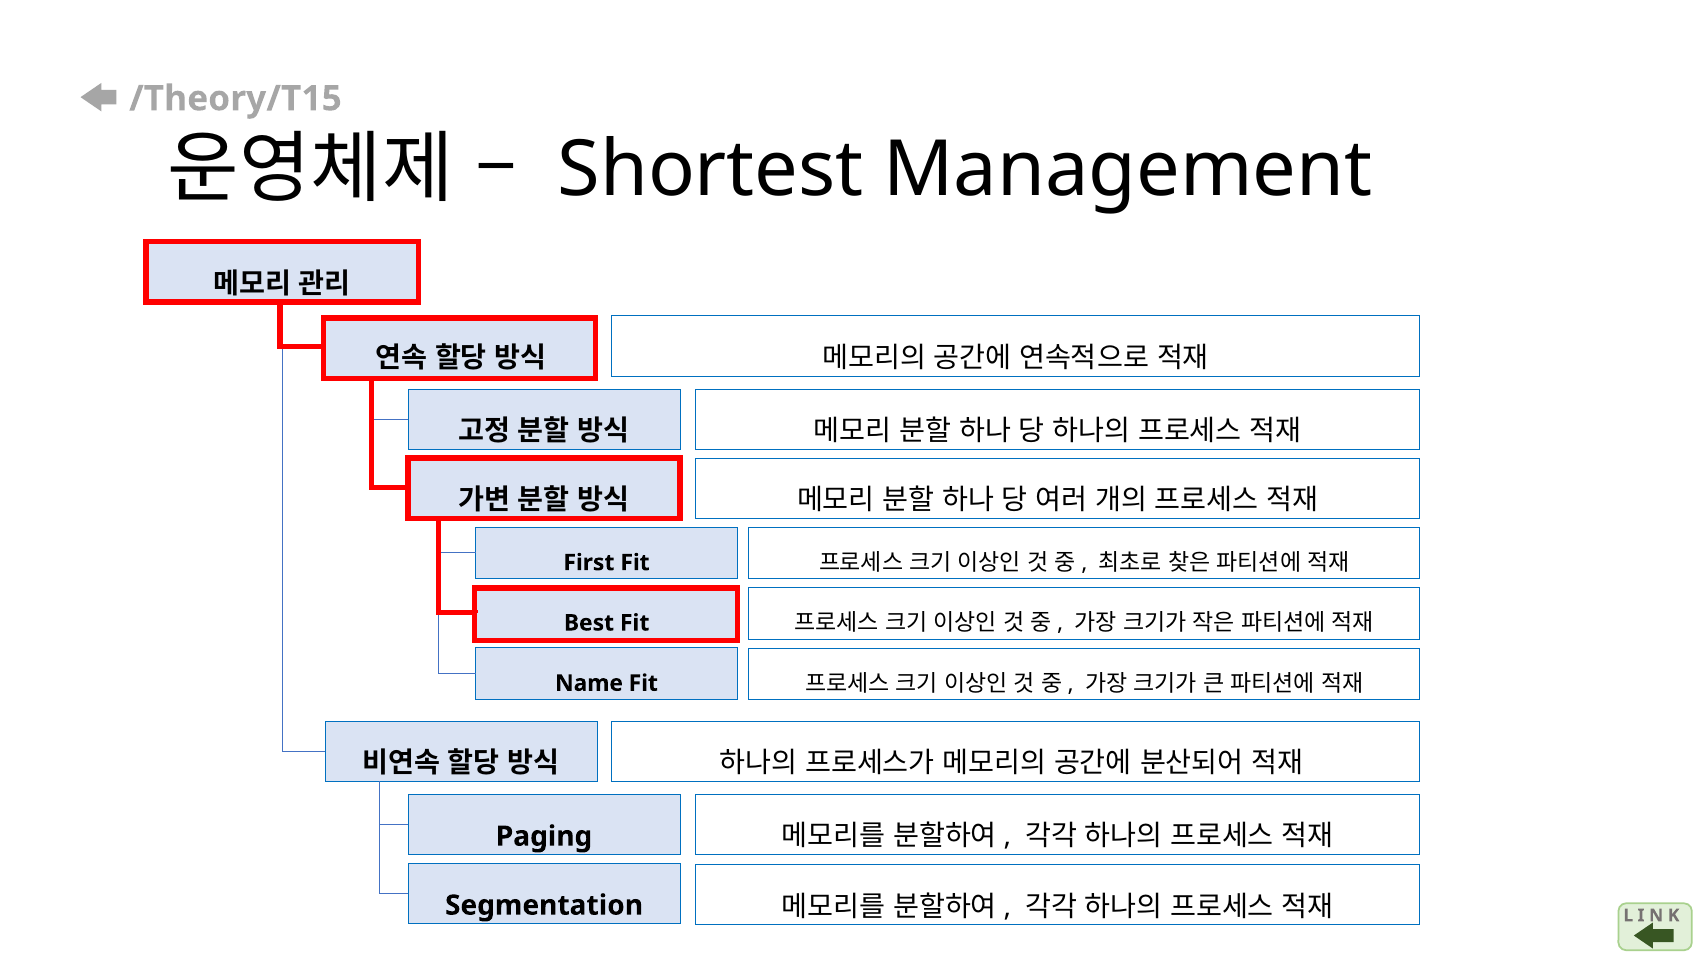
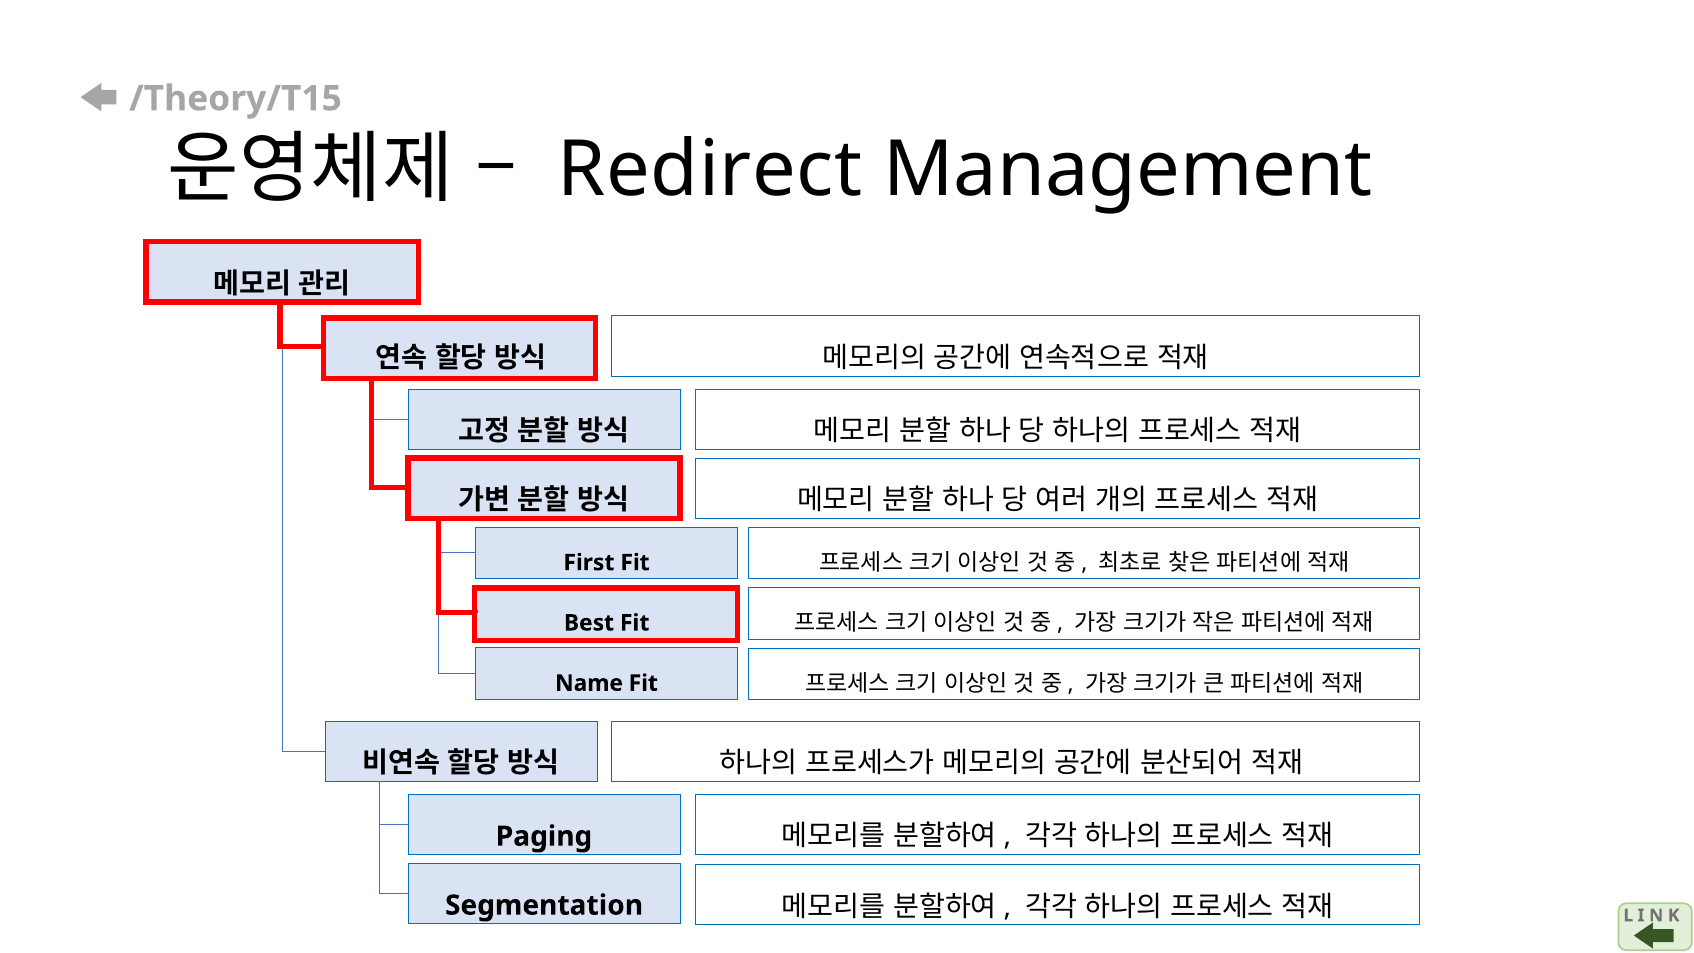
Shortest: Shortest -> Redirect
